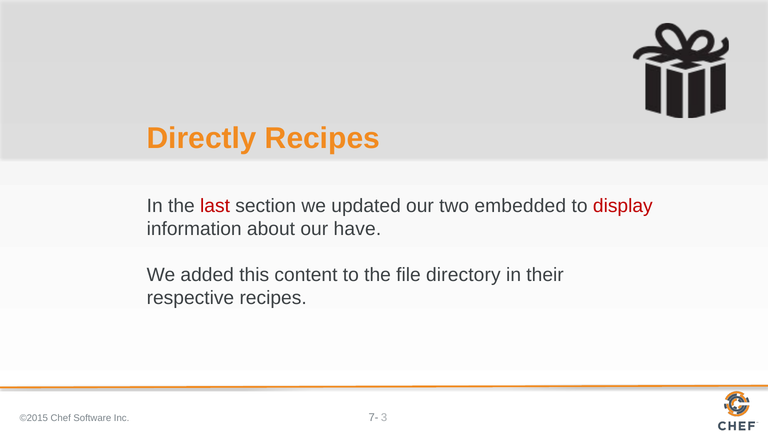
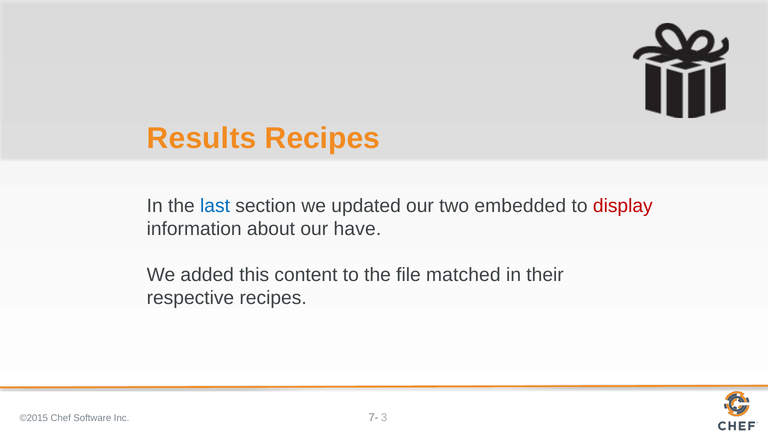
Directly: Directly -> Results
last colour: red -> blue
directory: directory -> matched
